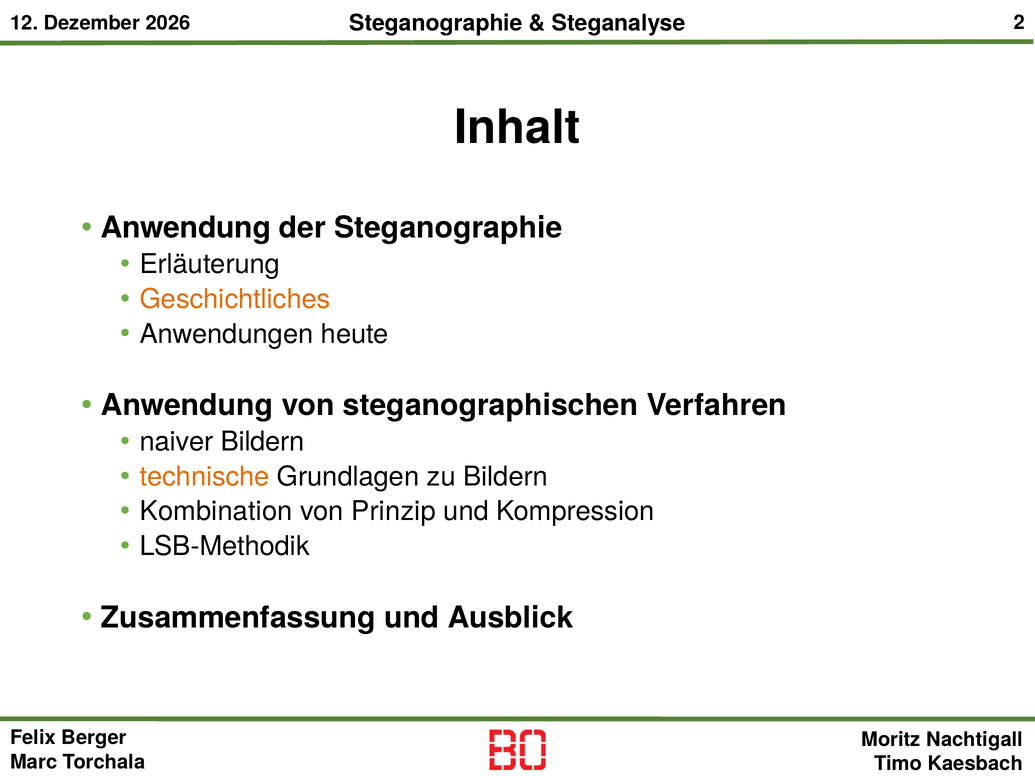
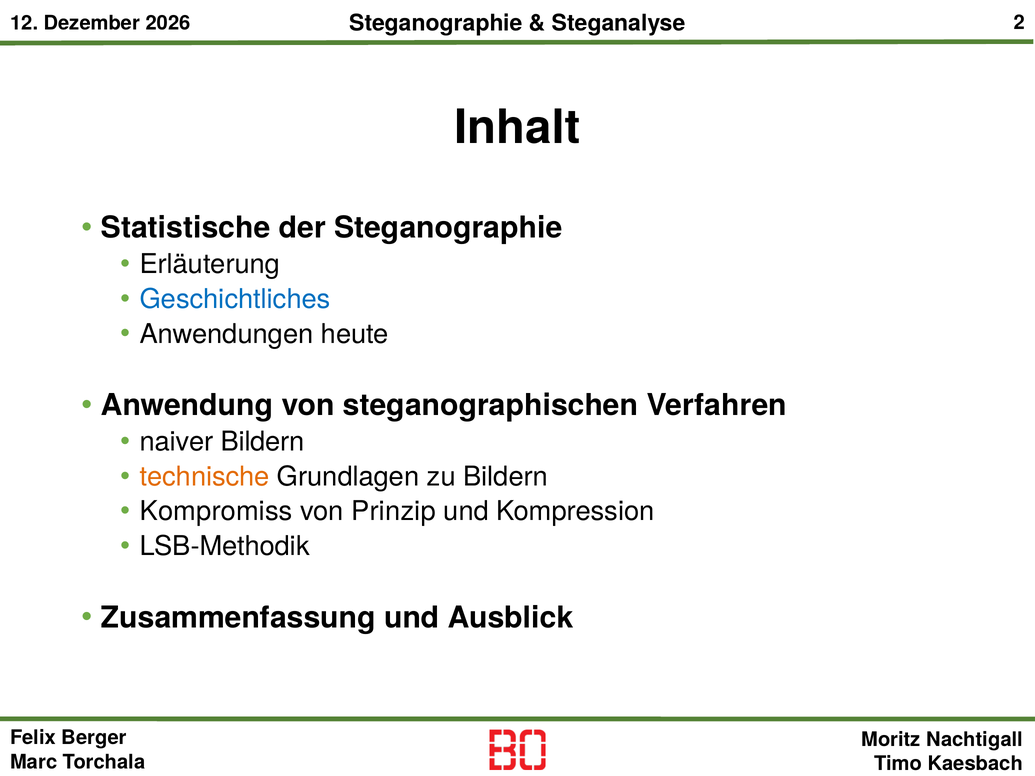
Anwendung at (186, 228): Anwendung -> Statistische
Geschichtliches colour: orange -> blue
Kombination: Kombination -> Kompromiss
